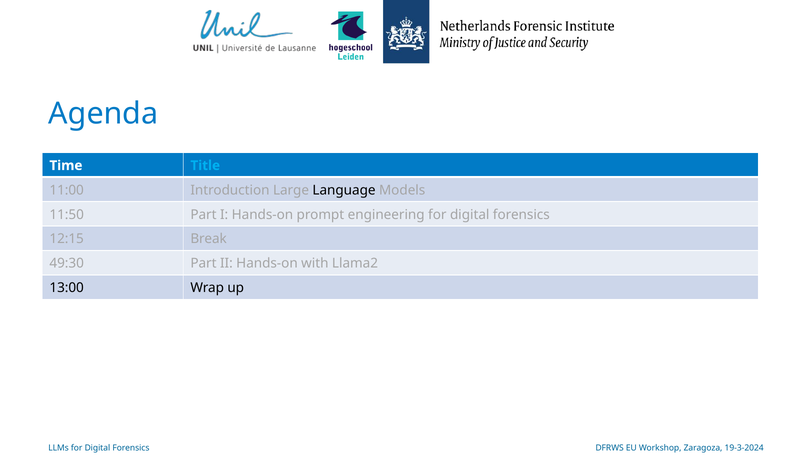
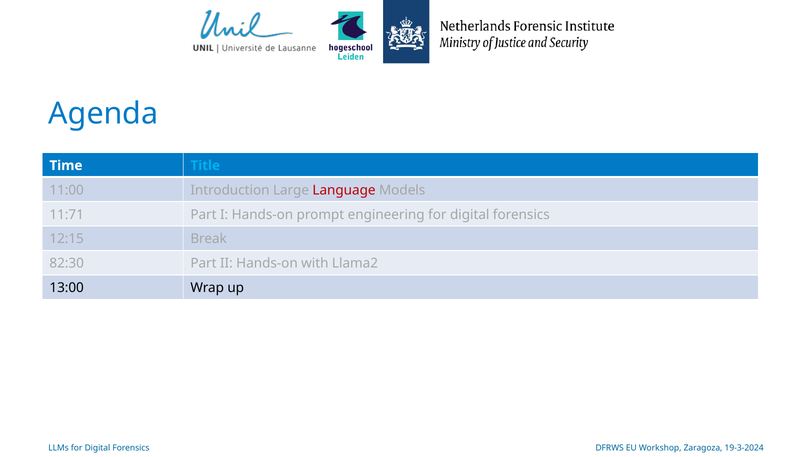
Language colour: black -> red
11:50: 11:50 -> 11:71
49:30: 49:30 -> 82:30
